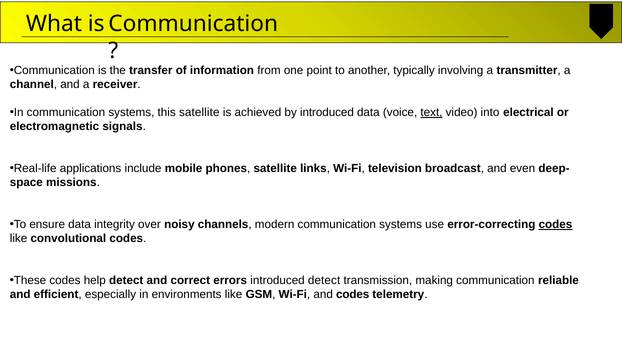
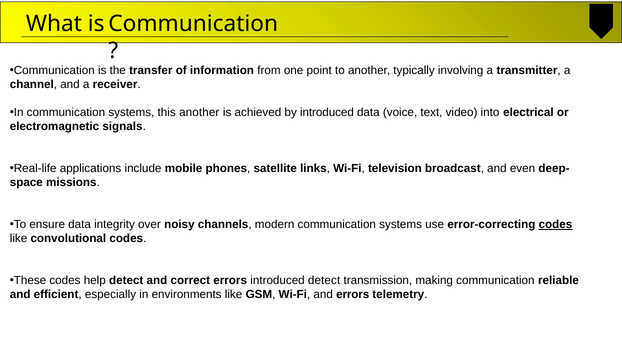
this satellite: satellite -> another
text underline: present -> none
and codes: codes -> errors
